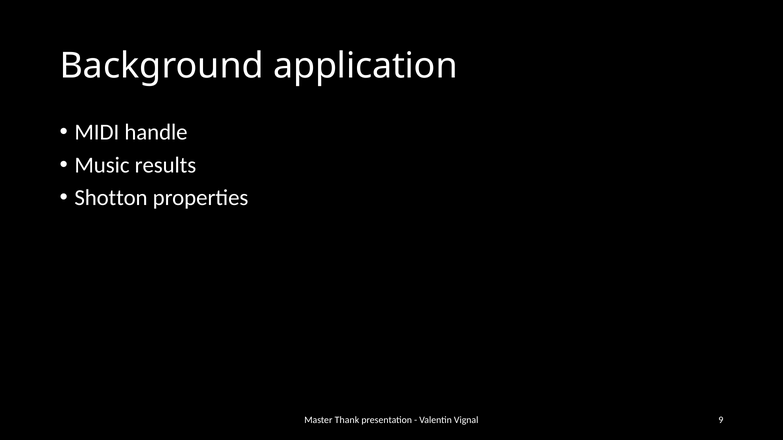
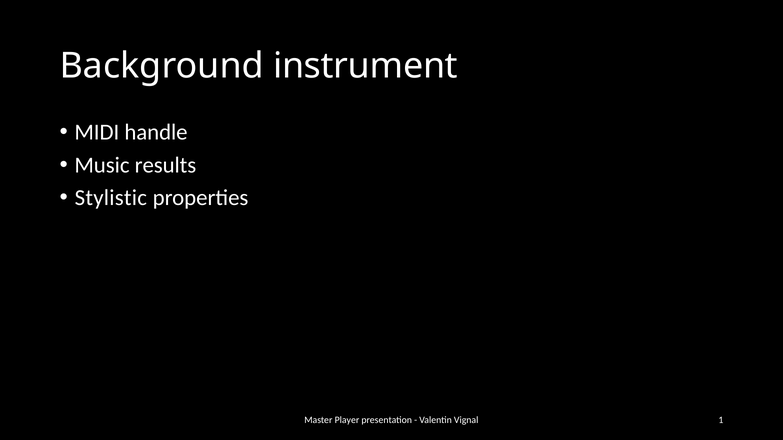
application: application -> instrument
Shotton: Shotton -> Stylistic
Thank: Thank -> Player
9: 9 -> 1
